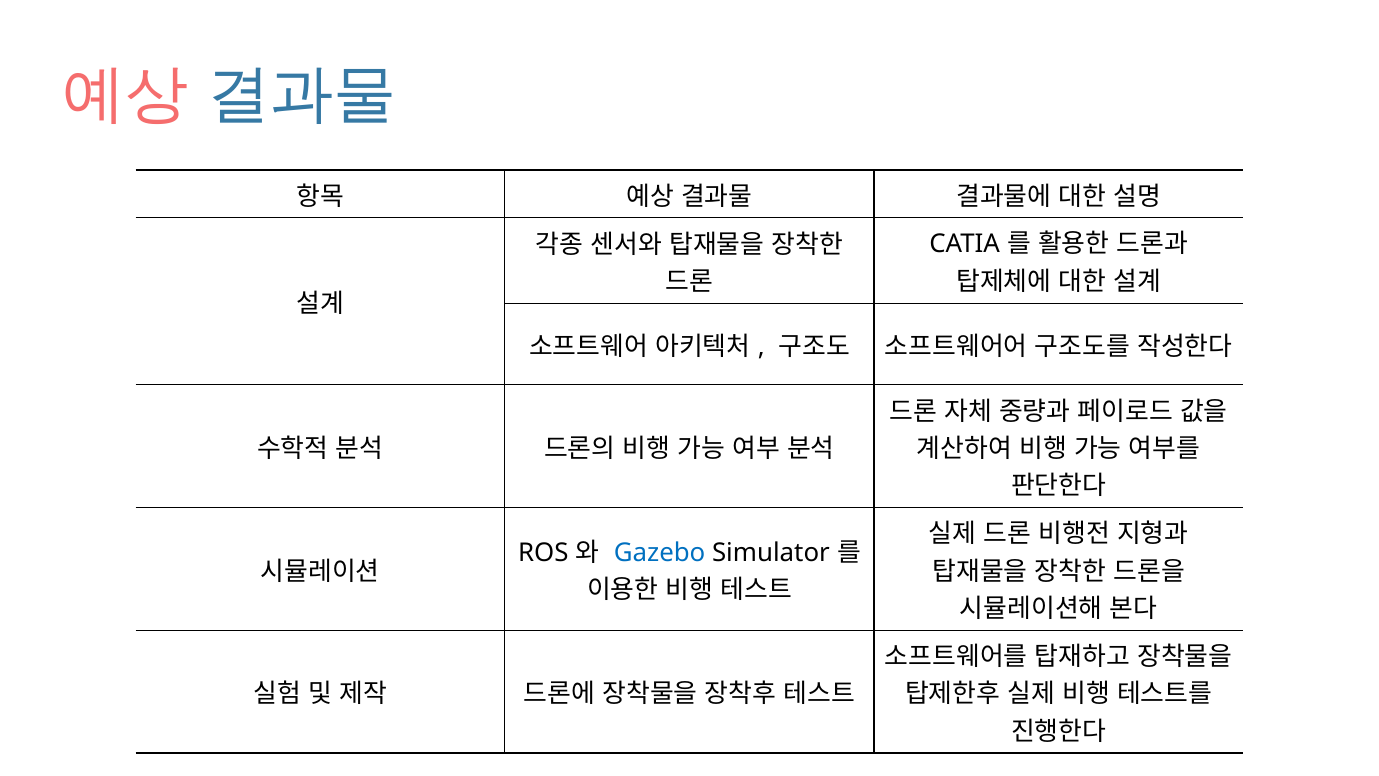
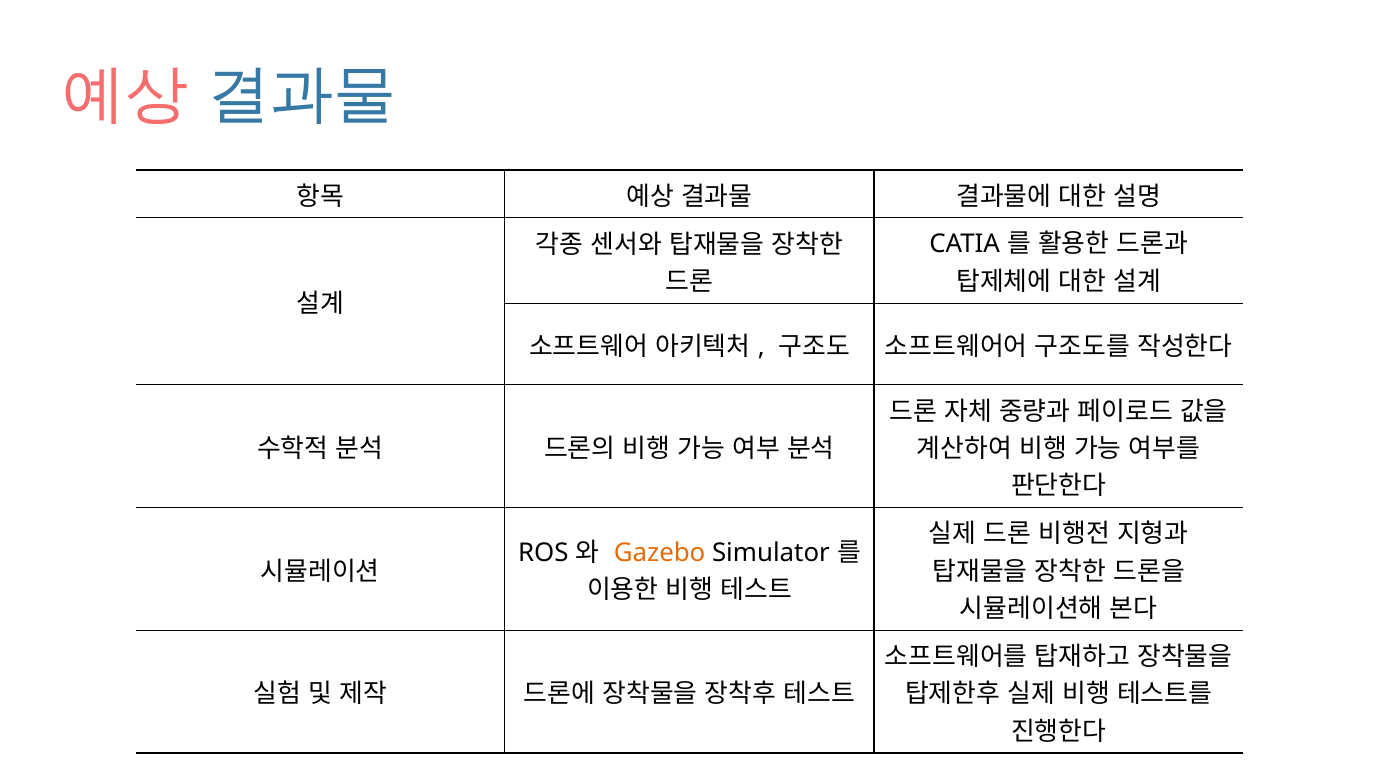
Gazebo colour: blue -> orange
